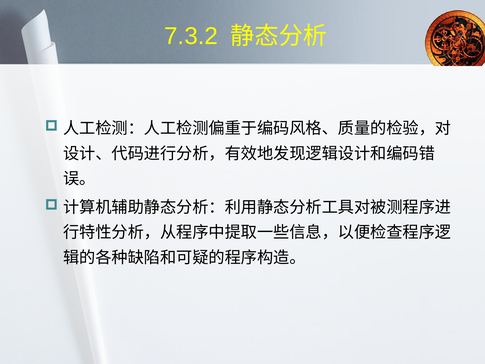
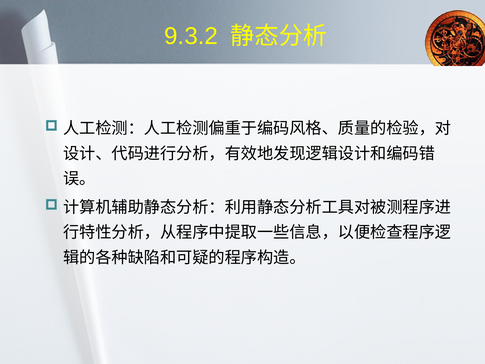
7.3.2: 7.3.2 -> 9.3.2
